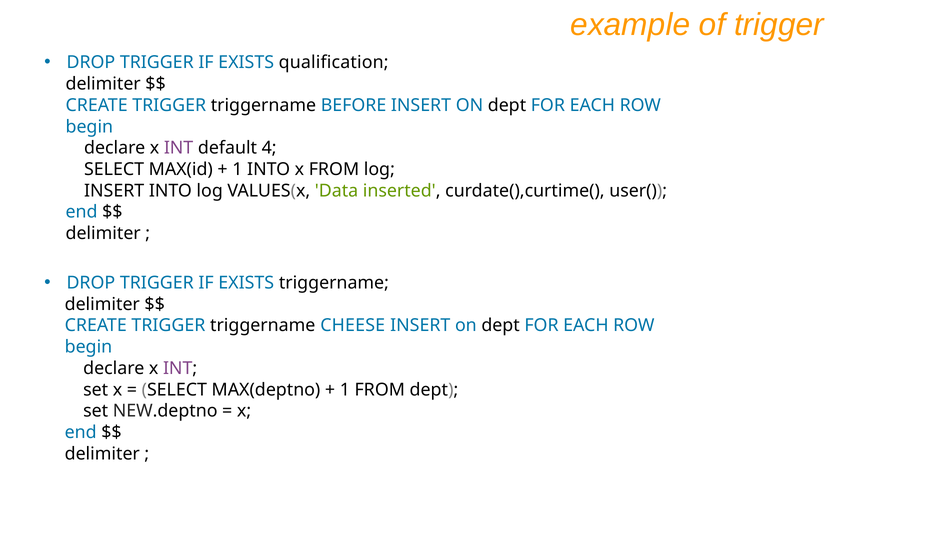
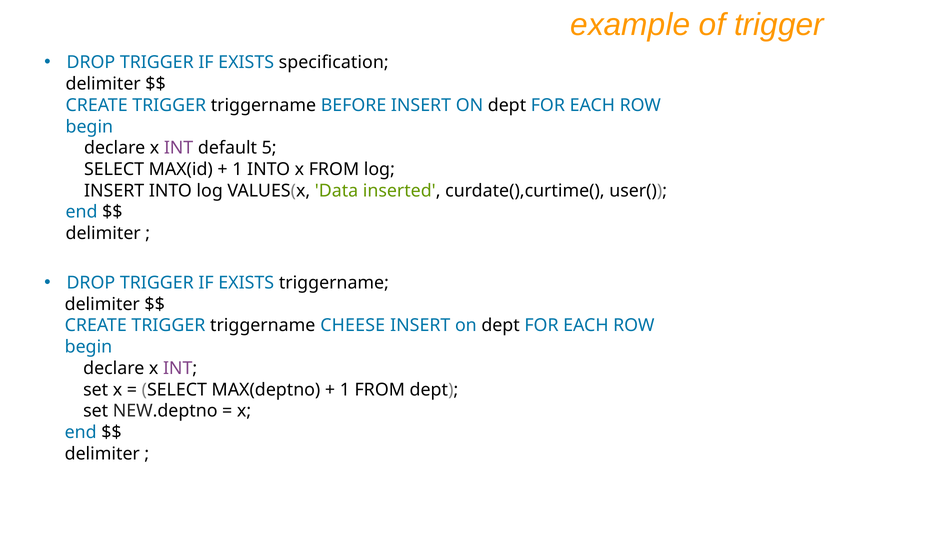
qualification: qualification -> specification
4: 4 -> 5
